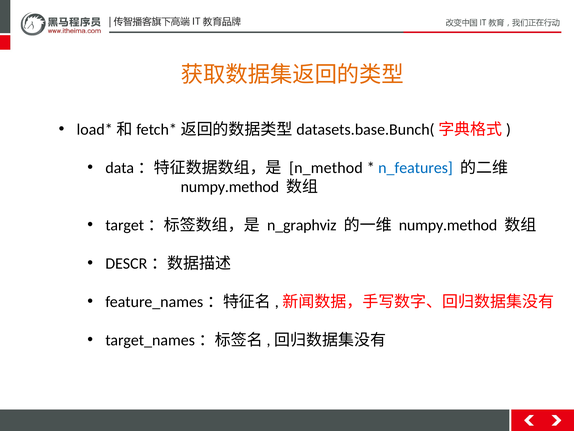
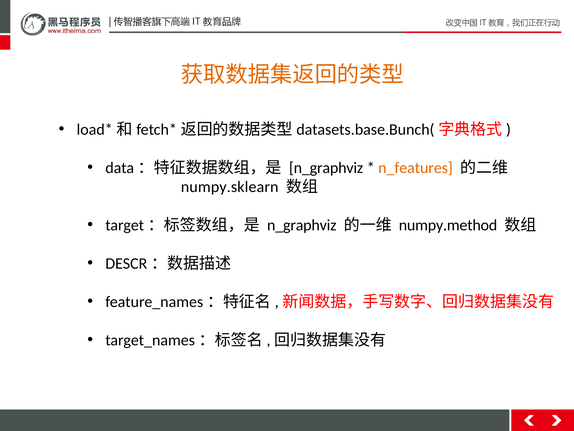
n_method at (326, 168): n_method -> n_graphviz
n_features colour: blue -> orange
numpy.method at (230, 187): numpy.method -> numpy.sklearn
